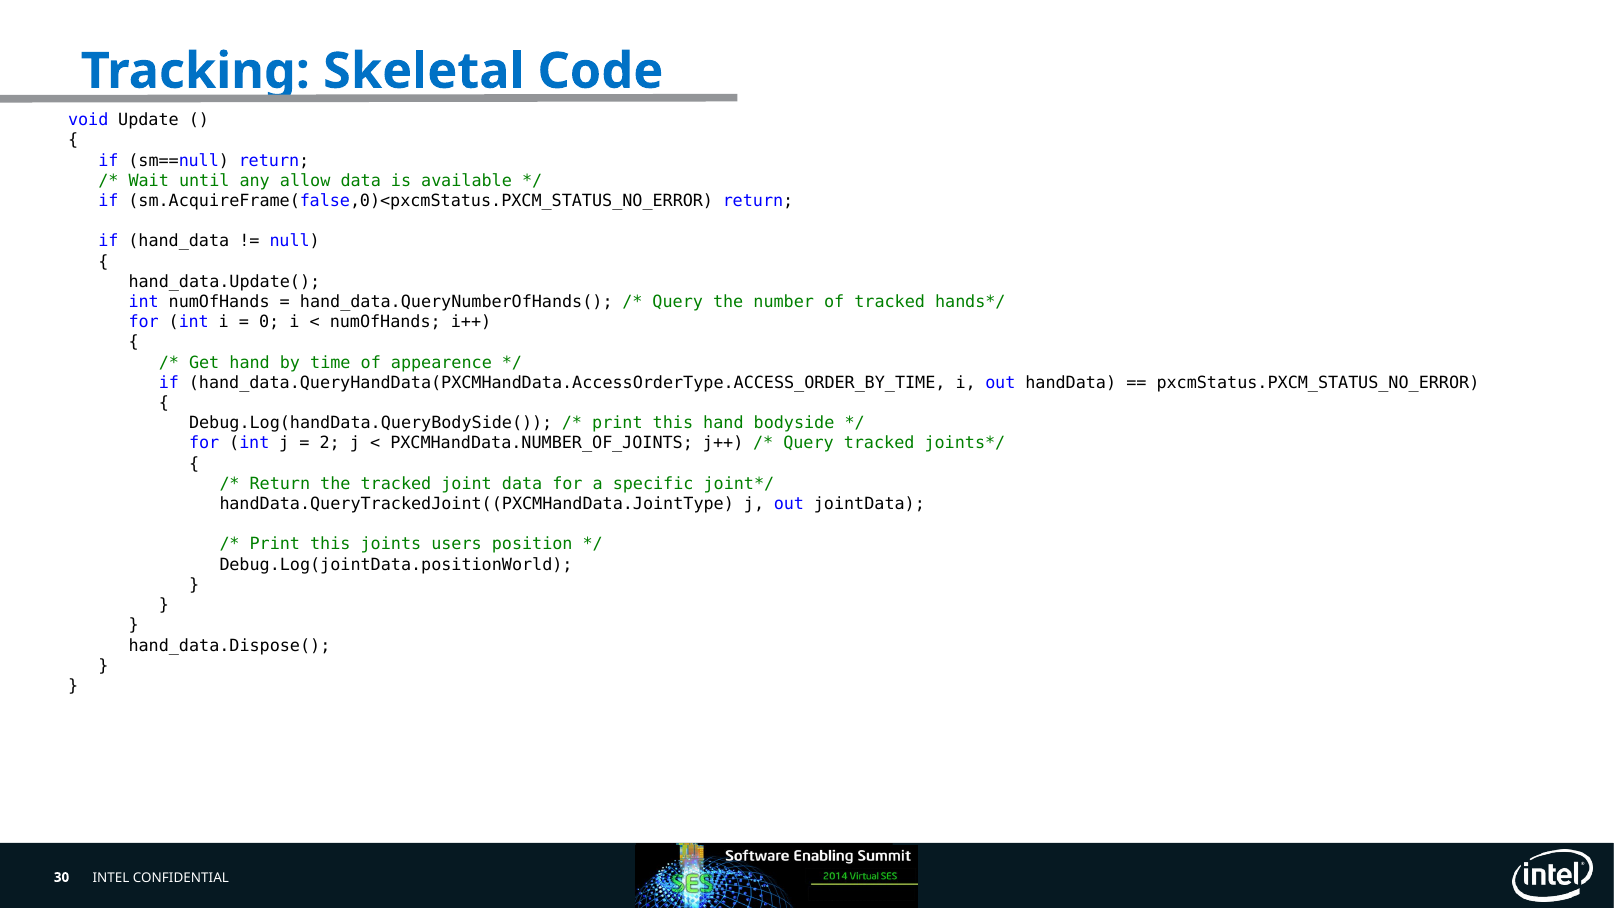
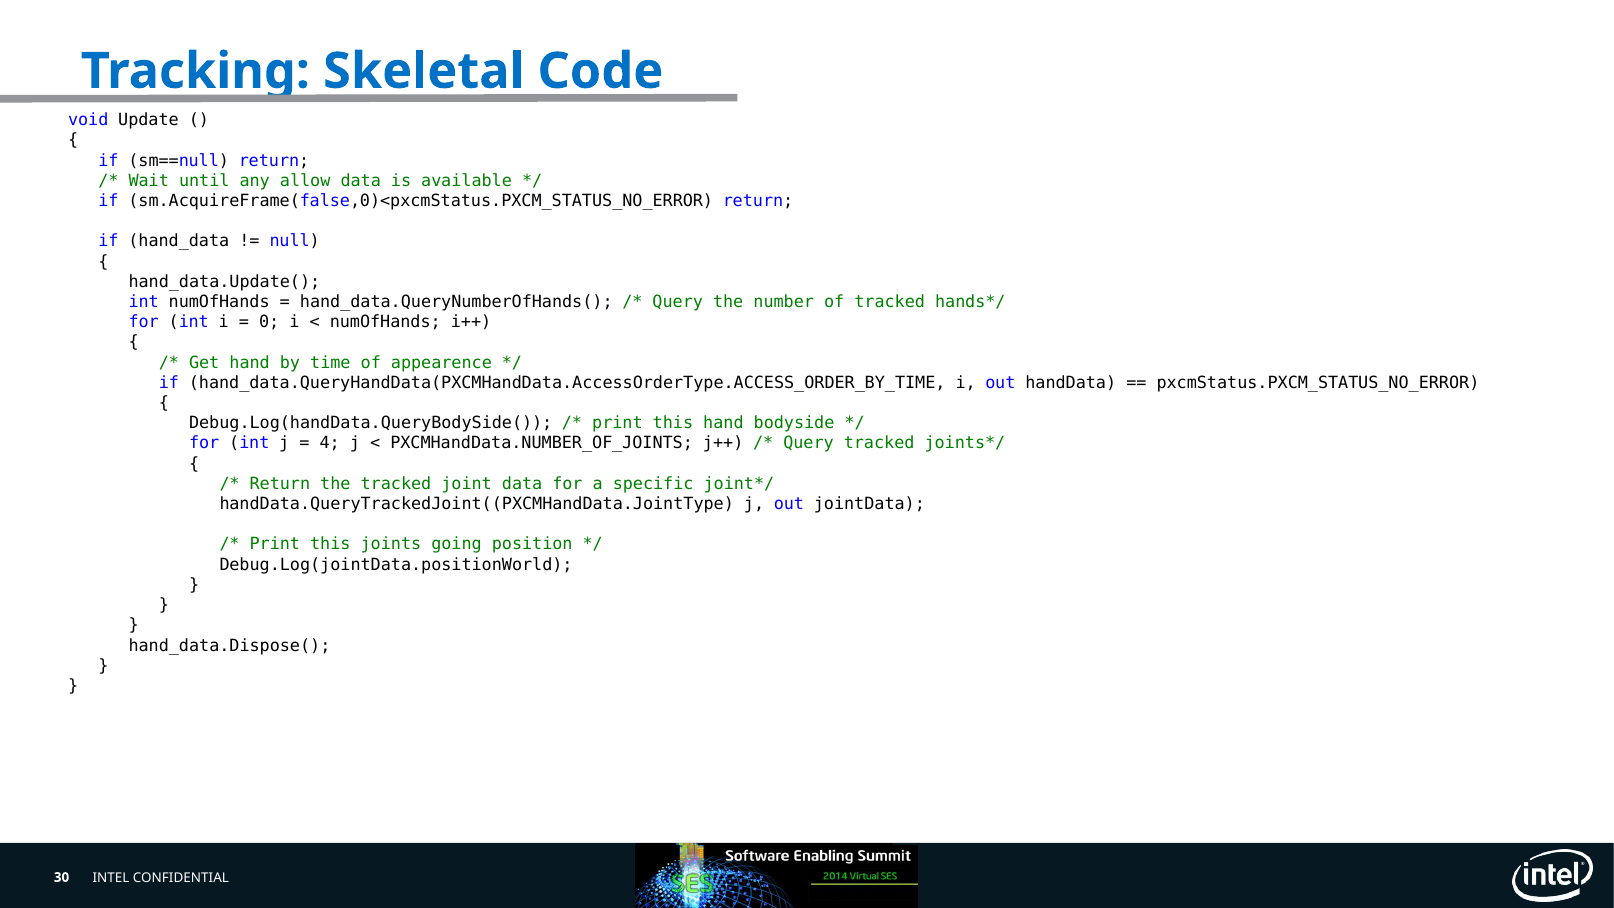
2: 2 -> 4
users: users -> going
